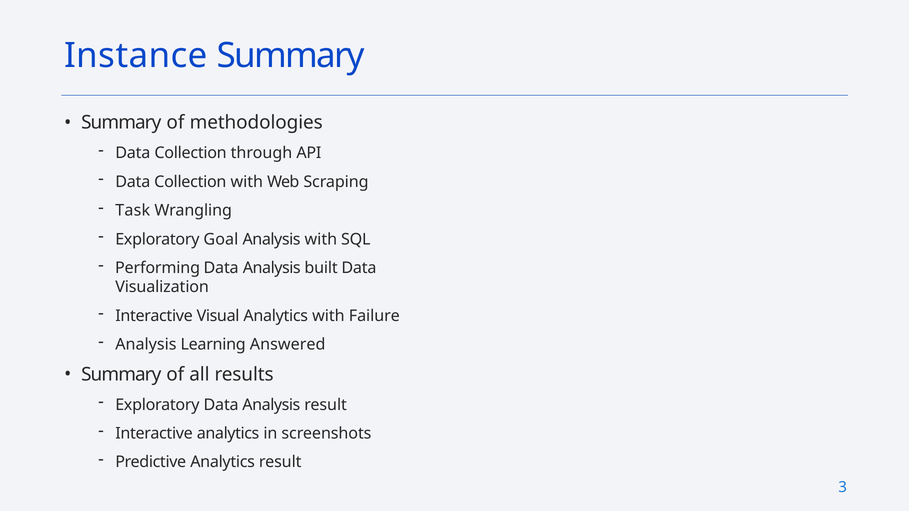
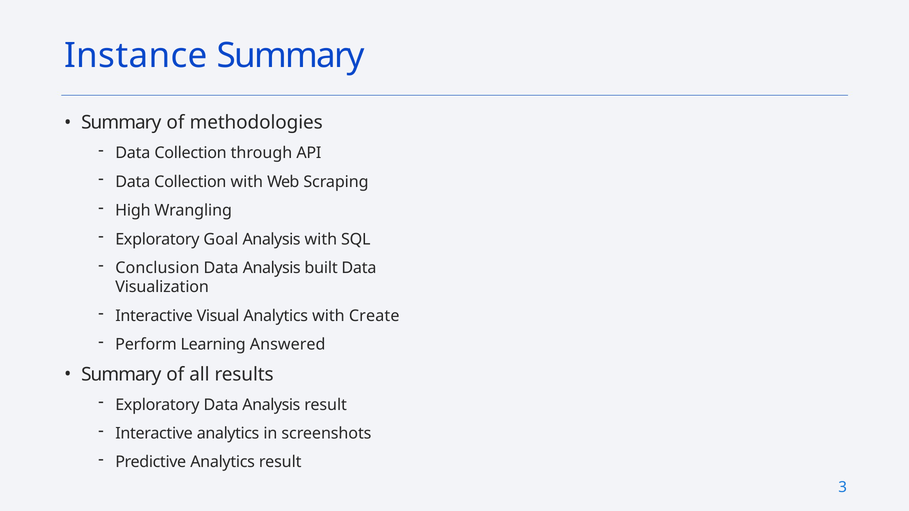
Task: Task -> High
Performing: Performing -> Conclusion
Failure: Failure -> Create
Analysis at (146, 345): Analysis -> Perform
